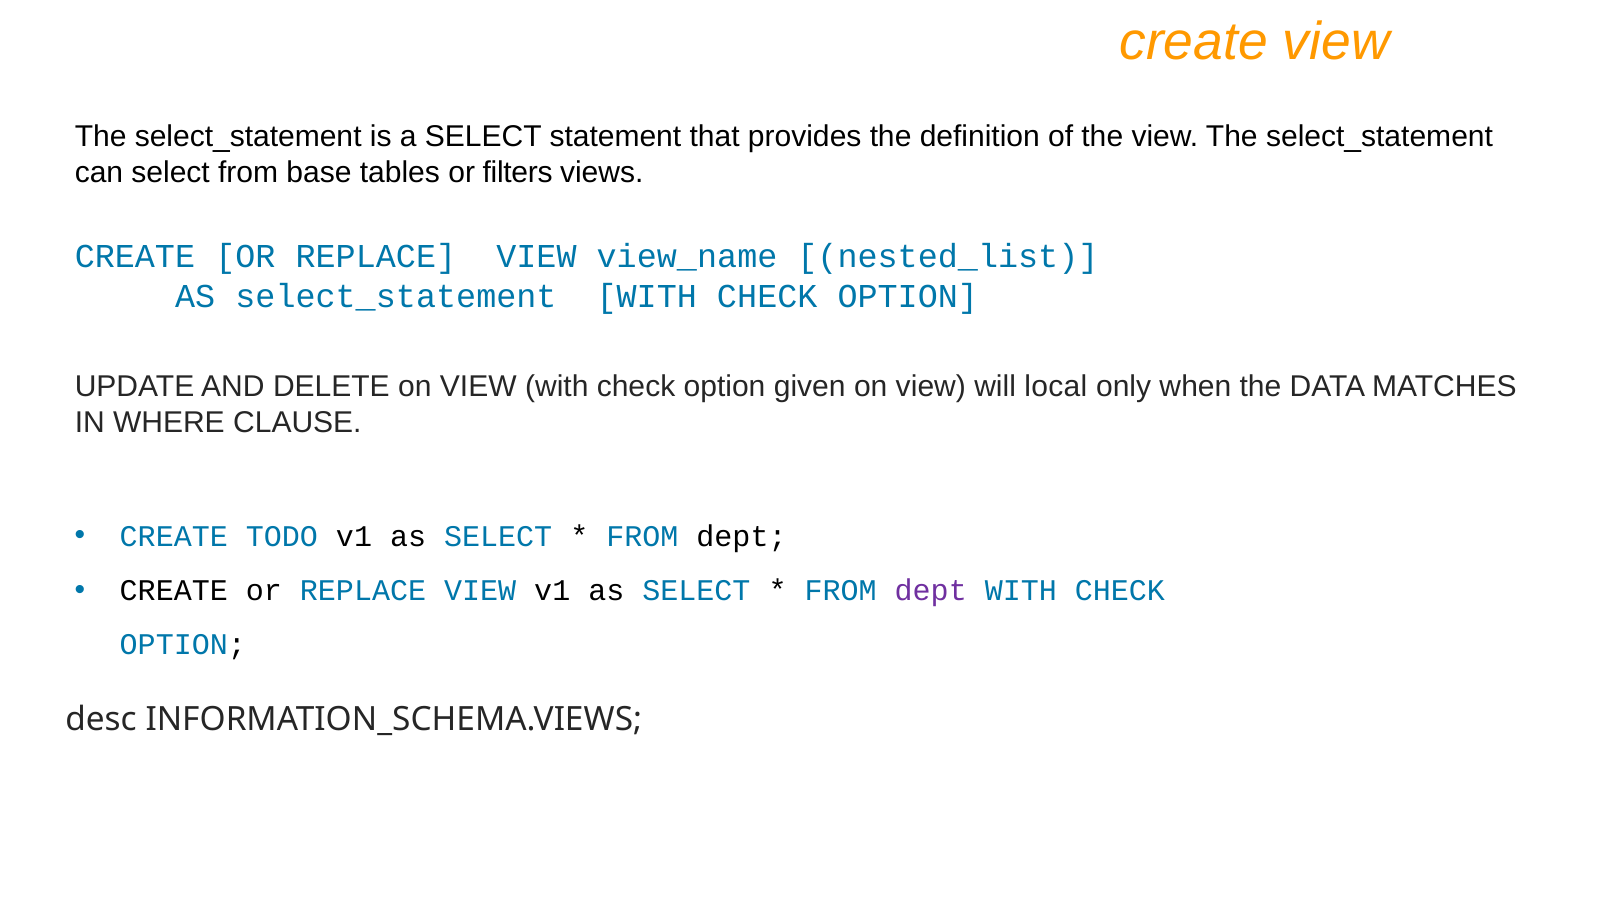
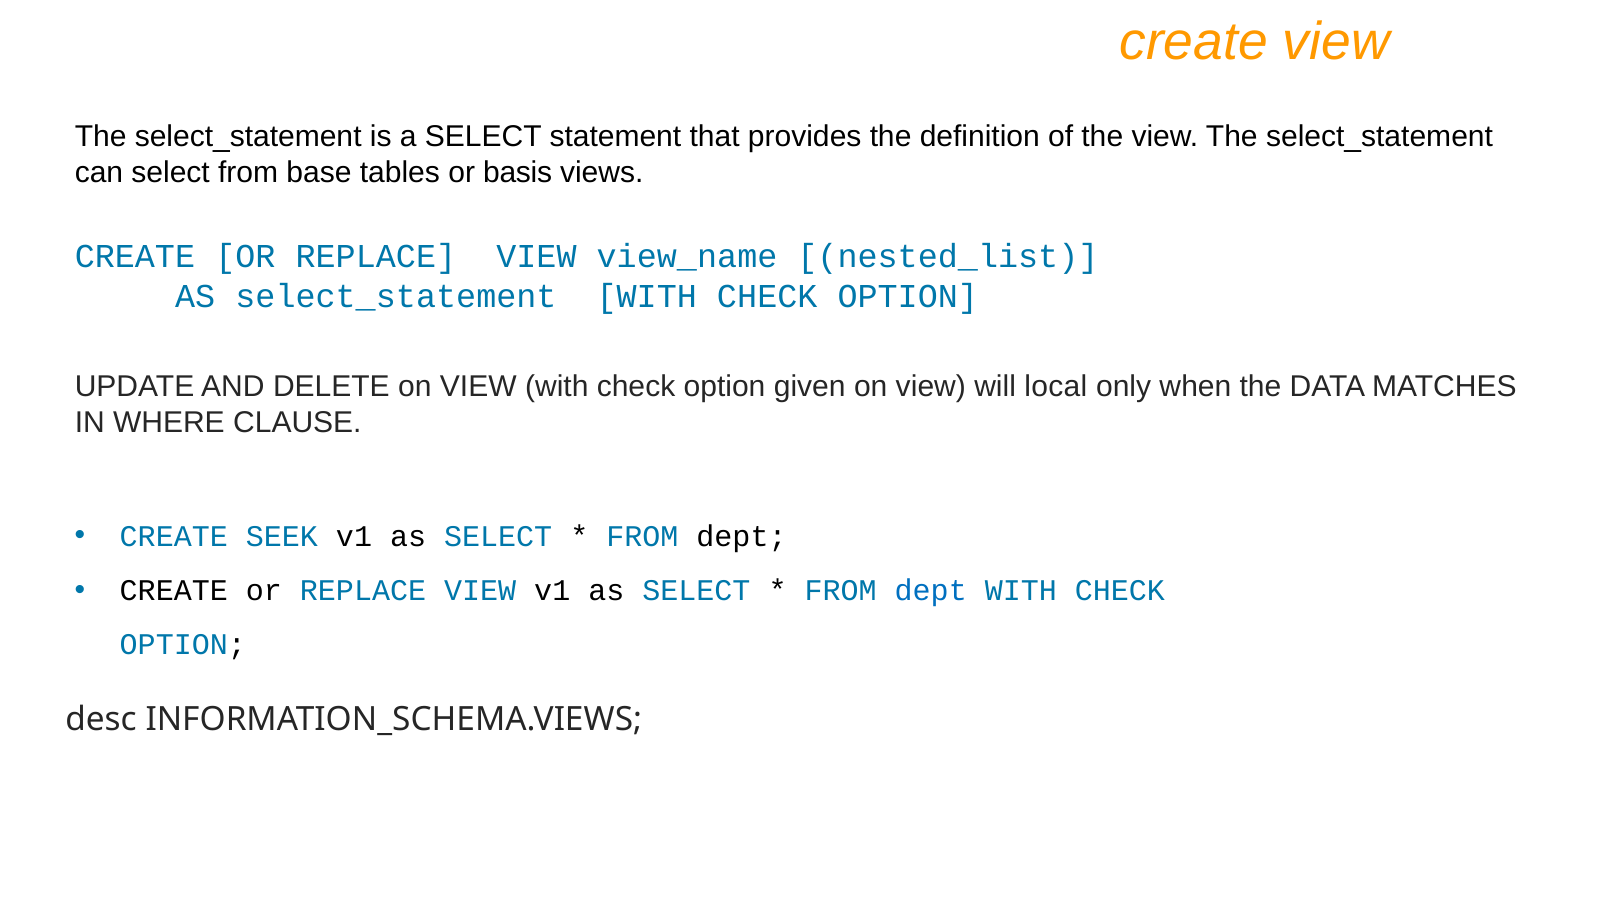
filters: filters -> basis
TODO: TODO -> SEEK
dept at (931, 591) colour: purple -> blue
